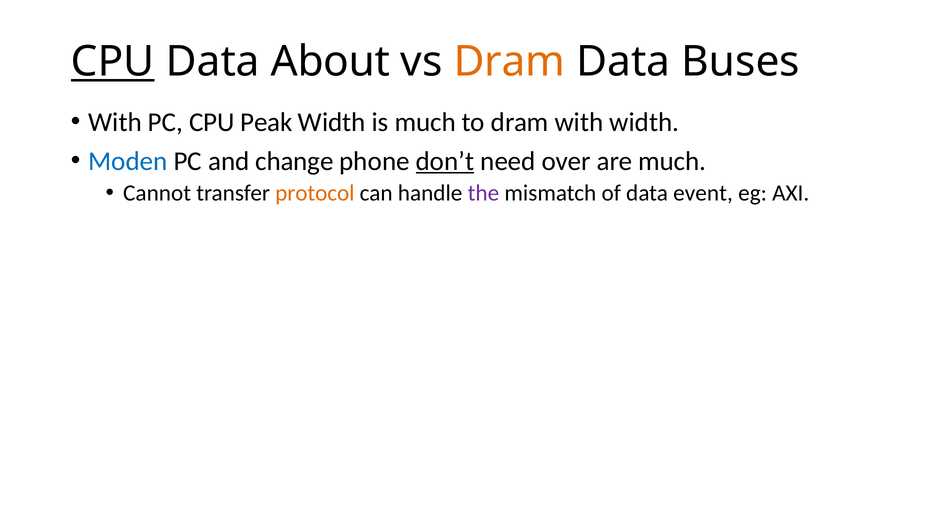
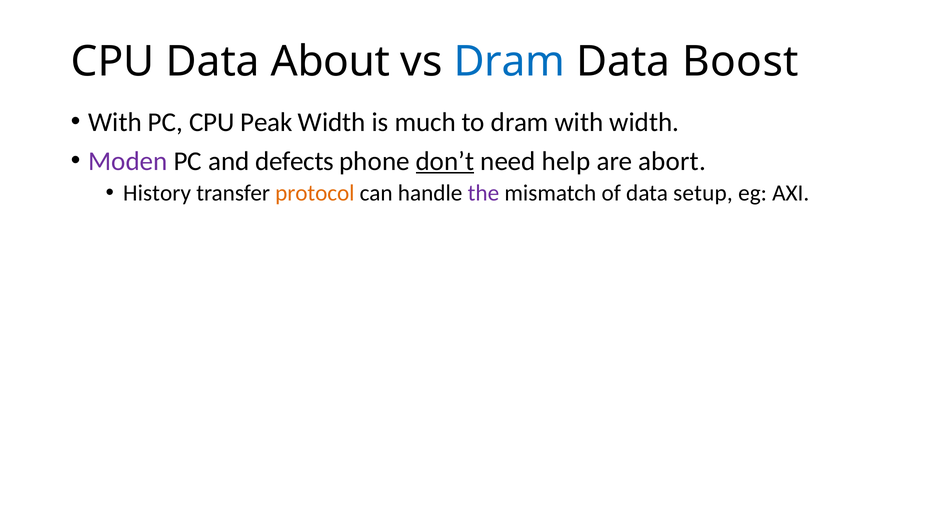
CPU at (113, 62) underline: present -> none
Dram at (509, 62) colour: orange -> blue
Buses: Buses -> Boost
Moden colour: blue -> purple
change: change -> defects
over: over -> help
are much: much -> abort
Cannot: Cannot -> History
event: event -> setup
